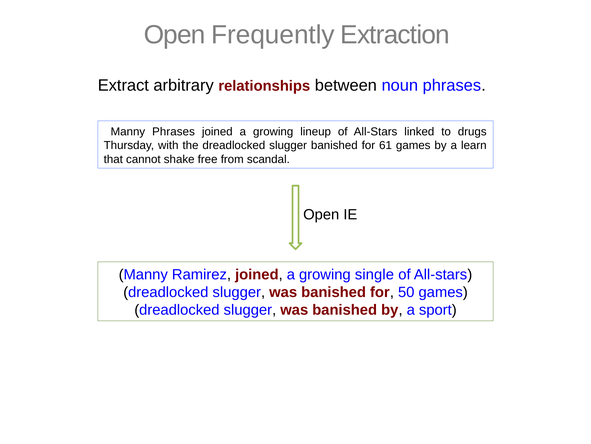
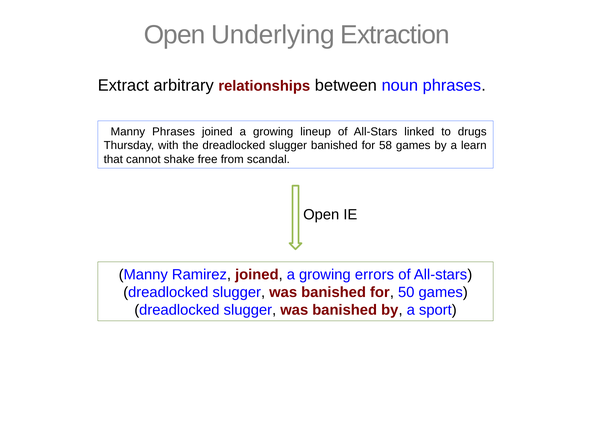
Frequently: Frequently -> Underlying
61: 61 -> 58
single: single -> errors
